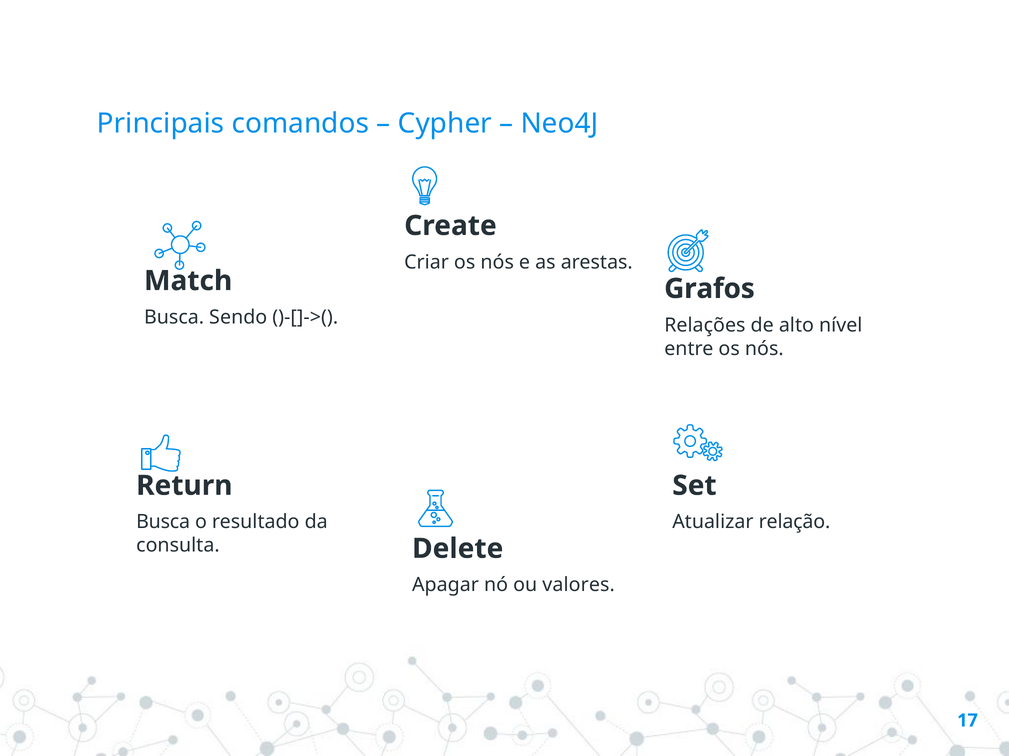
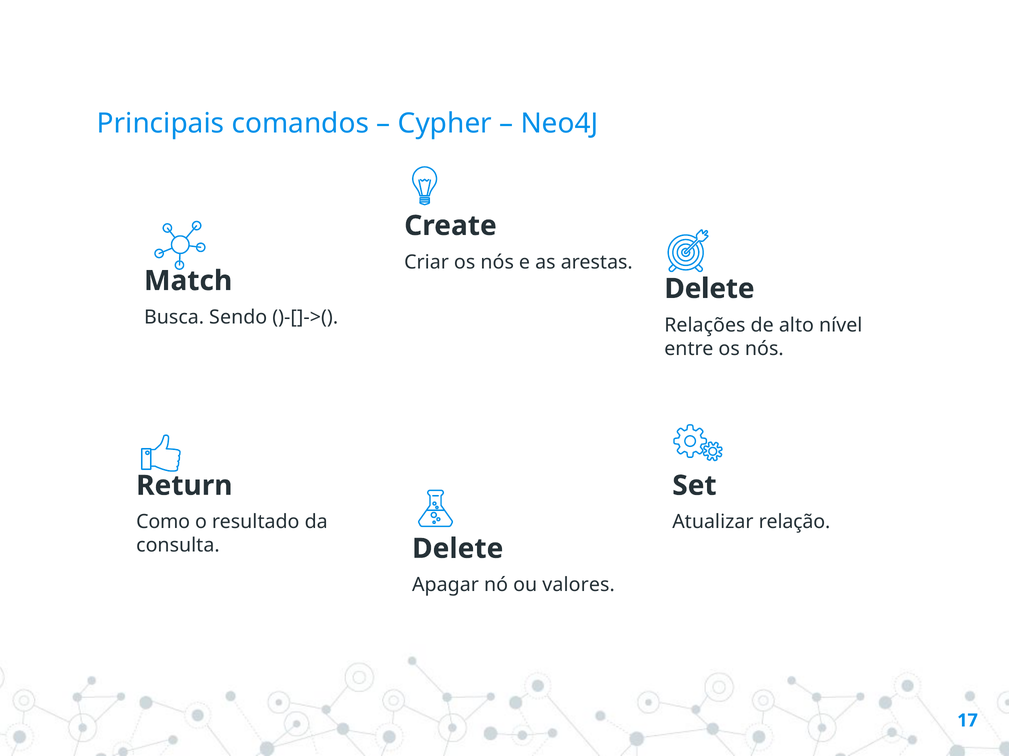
Grafos at (709, 289): Grafos -> Delete
Busca at (163, 522): Busca -> Como
